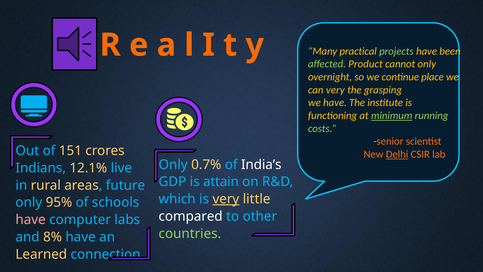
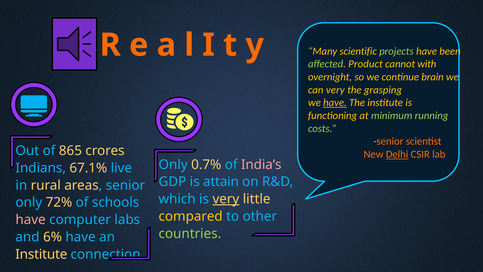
practical: practical -> scientific
cannot only: only -> with
place: place -> brain
have at (335, 103) underline: none -> present
minimum underline: present -> none
151: 151 -> 865
India’s colour: white -> pink
12.1%: 12.1% -> 67.1%
areas future: future -> senior
95%: 95% -> 72%
compared colour: white -> yellow
8%: 8% -> 6%
Learned at (41, 254): Learned -> Institute
